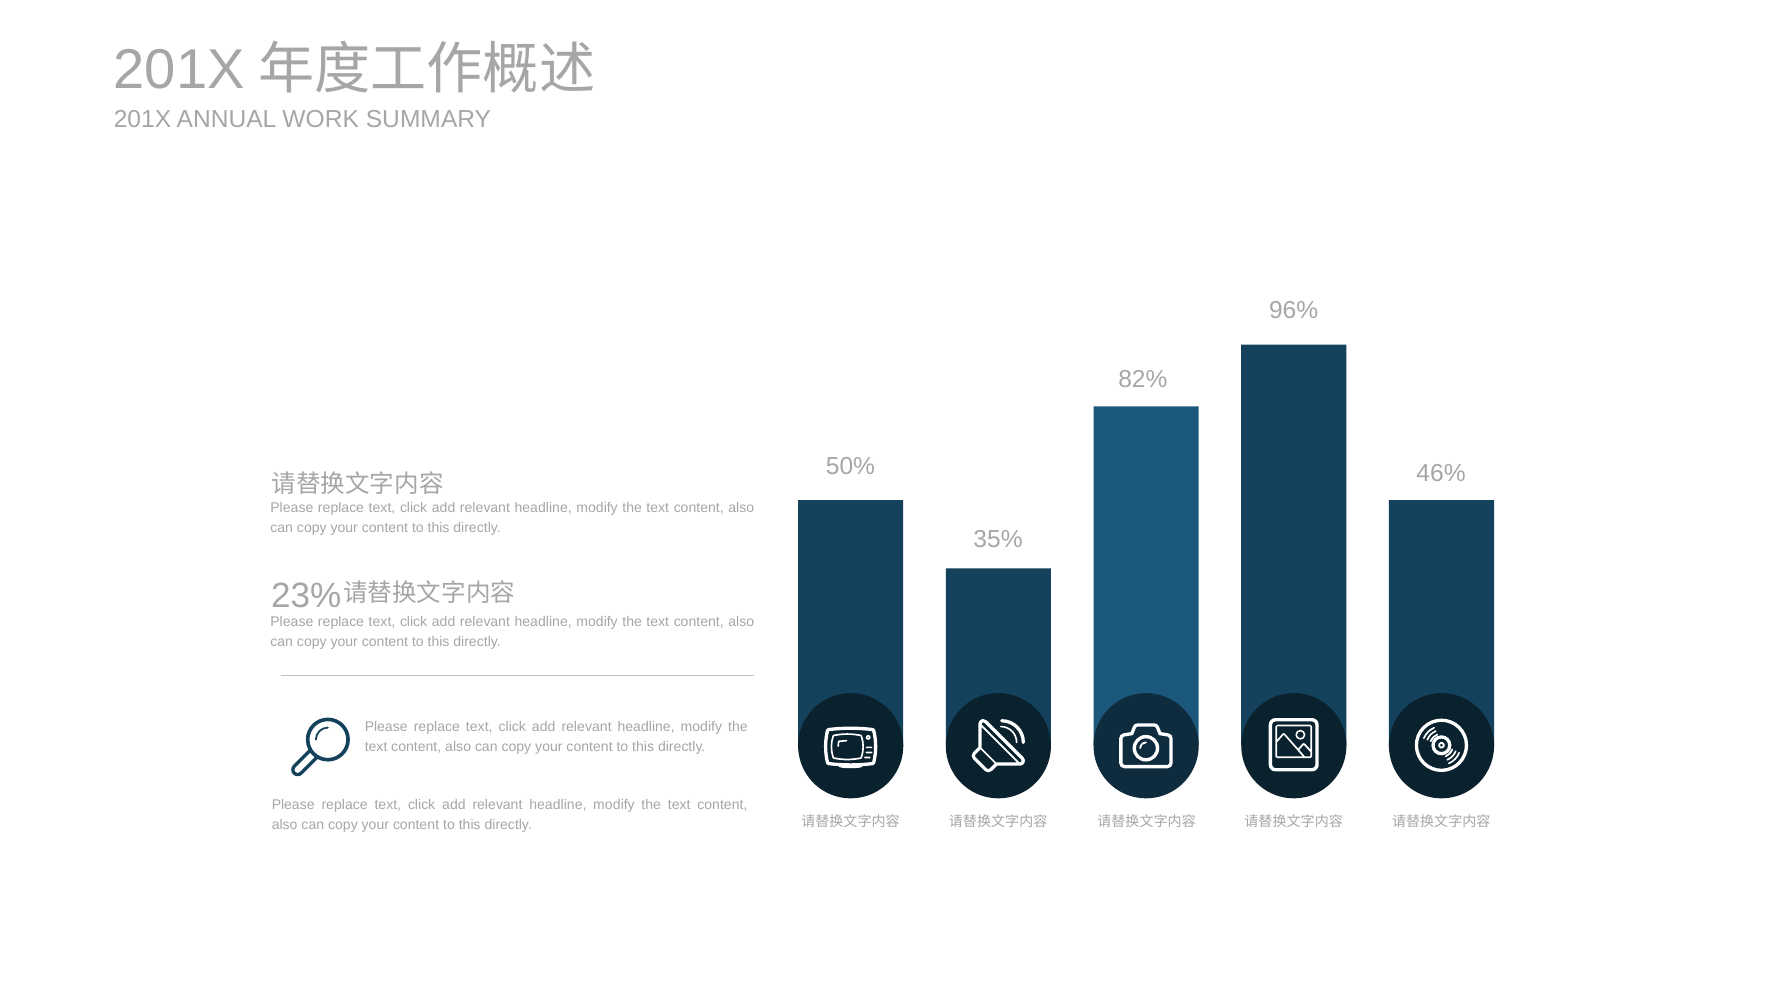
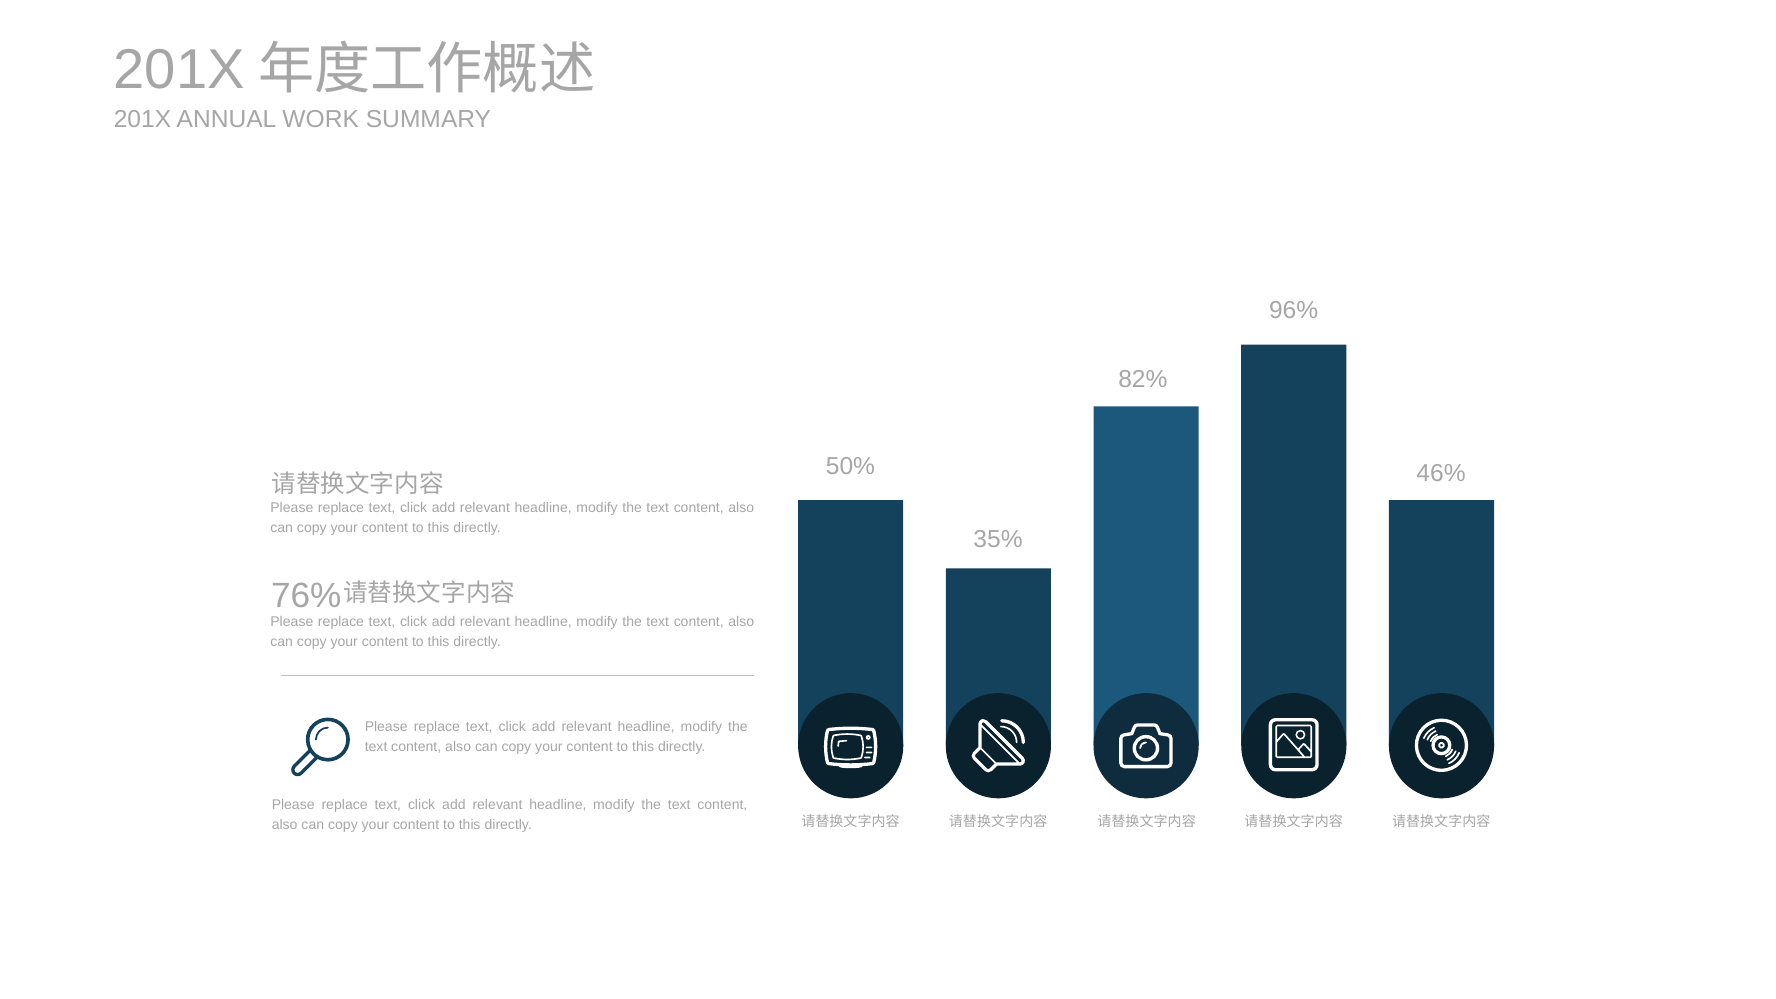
23%: 23% -> 76%
